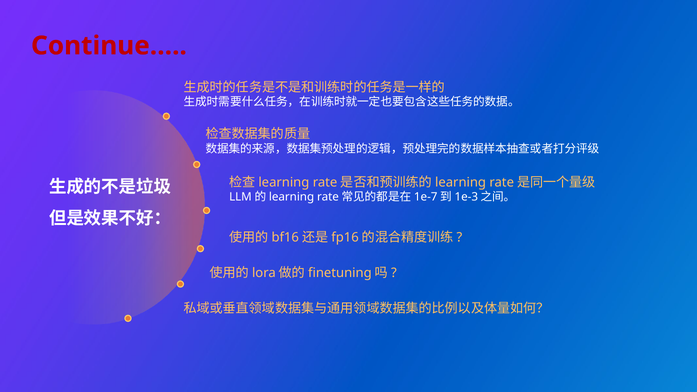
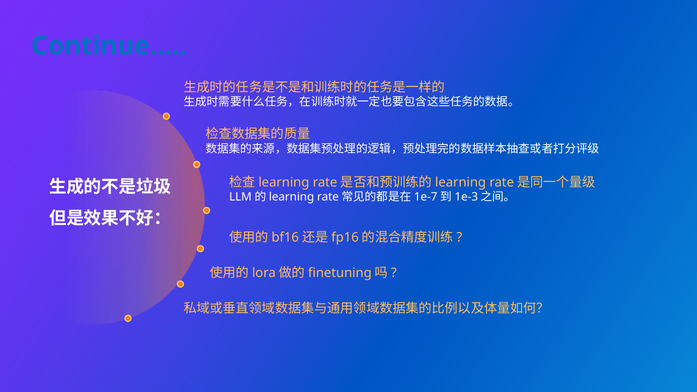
Continue… colour: red -> blue
